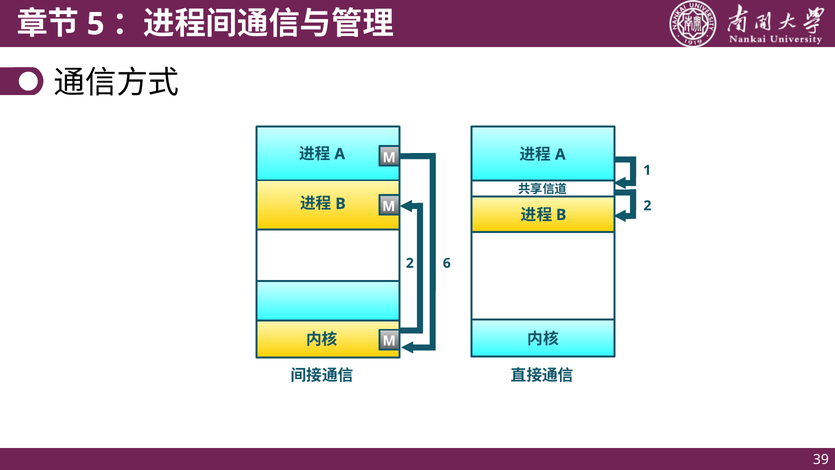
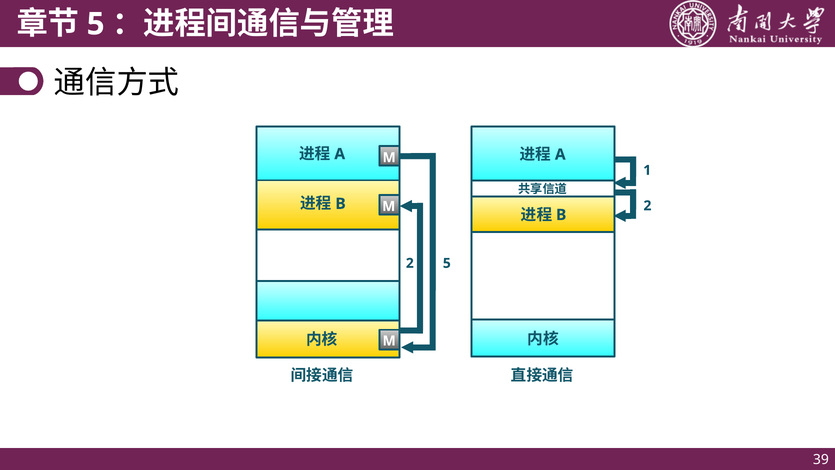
2 6: 6 -> 5
